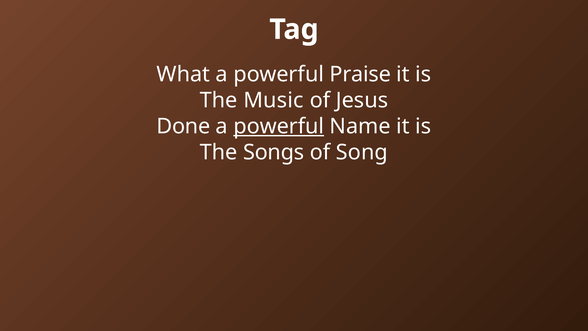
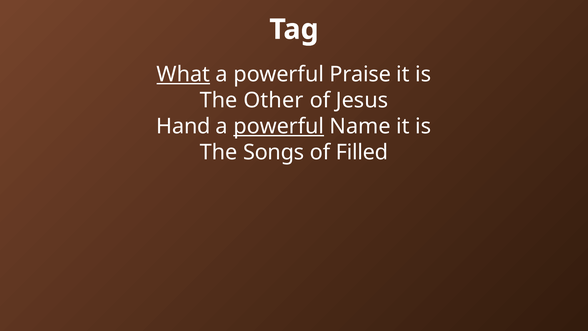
What underline: none -> present
Music: Music -> Other
Done: Done -> Hand
Song: Song -> Filled
